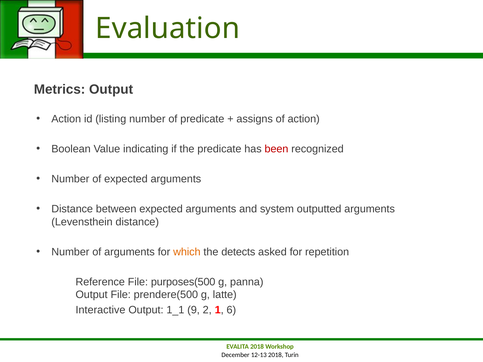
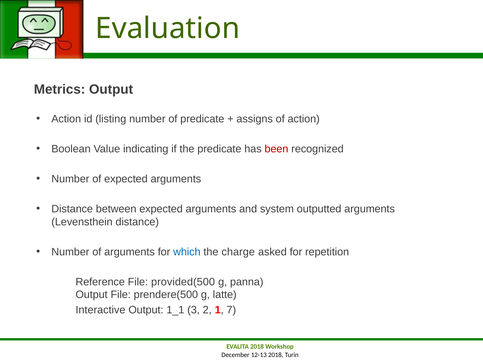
which colour: orange -> blue
detects: detects -> charge
purposes(500: purposes(500 -> provided(500
9: 9 -> 3
6: 6 -> 7
